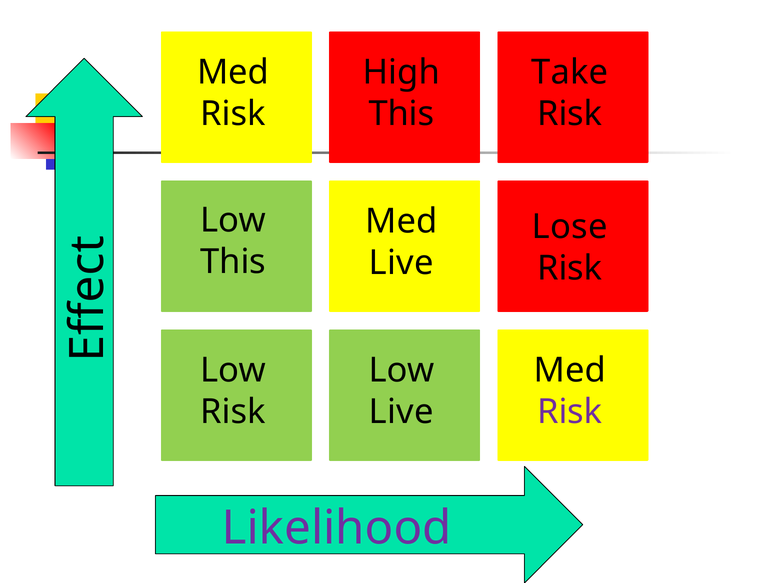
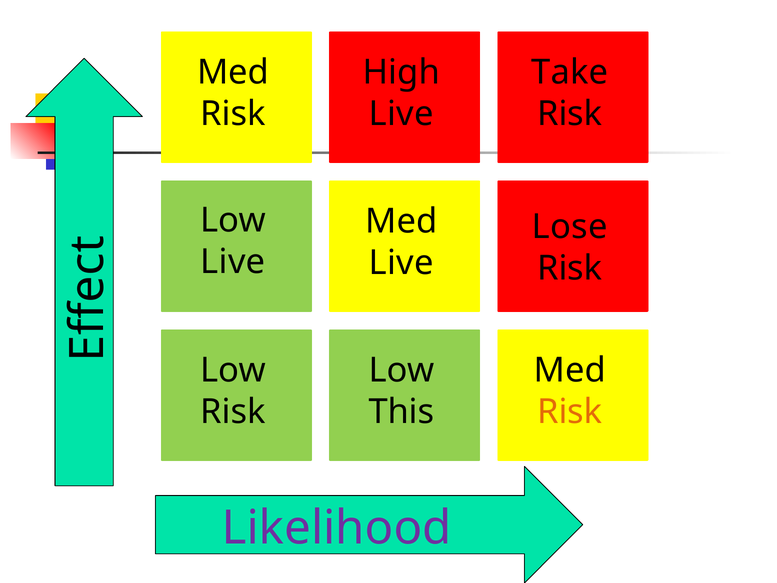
This at (401, 114): This -> Live
This at (233, 262): This -> Live
Live at (401, 412): Live -> This
Risk at (570, 412) colour: purple -> orange
